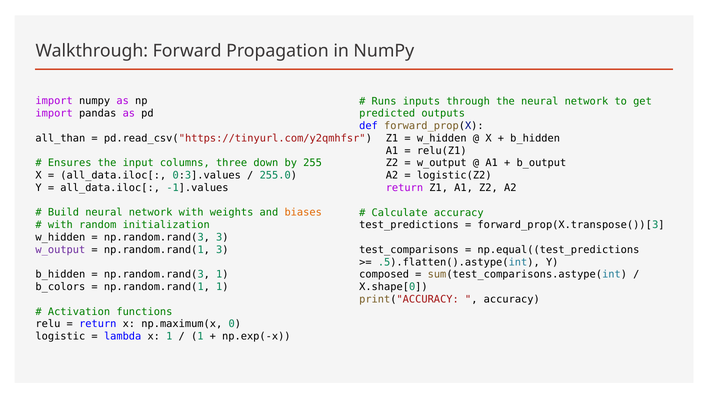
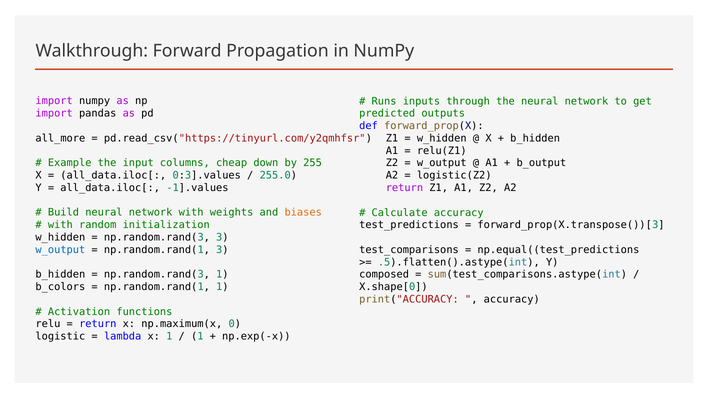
all_than: all_than -> all_more
Ensures: Ensures -> Example
three: three -> cheap
w_output at (60, 250) colour: purple -> blue
